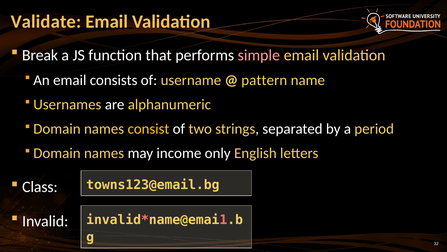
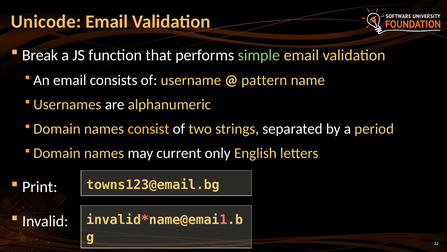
Validate: Validate -> Unicode
simple colour: pink -> light green
income: income -> current
Class: Class -> Print
